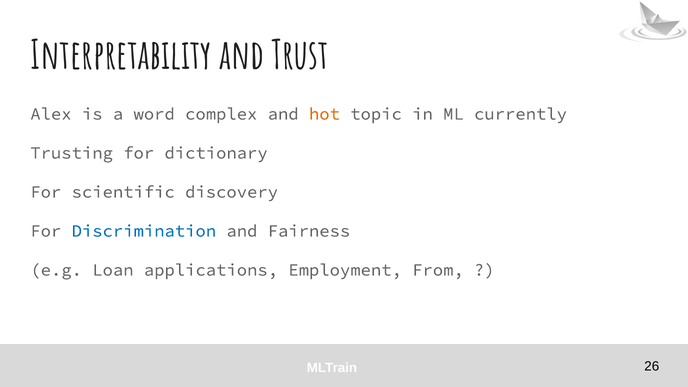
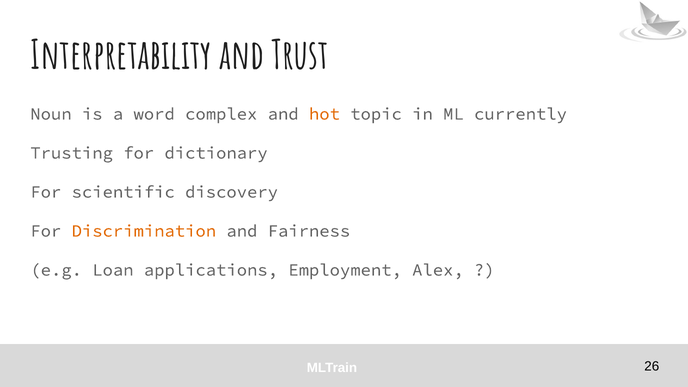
Alex: Alex -> Noun
Discrimination colour: blue -> orange
From: From -> Alex
